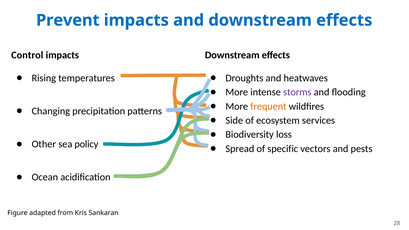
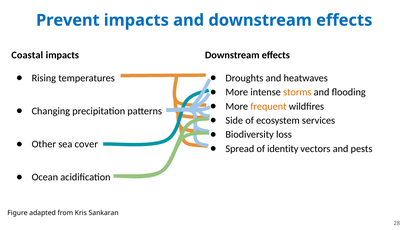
Control: Control -> Coastal
storms colour: purple -> orange
policy: policy -> cover
specific: specific -> identity
